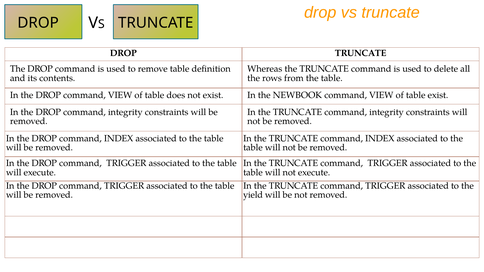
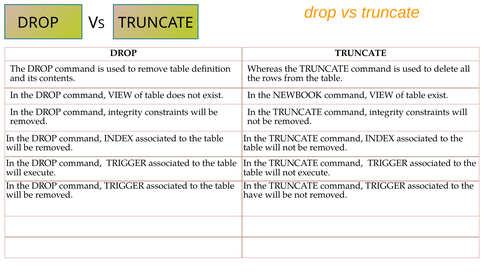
yield: yield -> have
